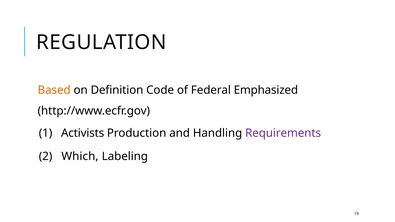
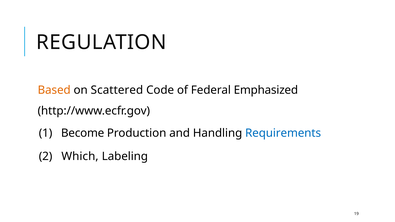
Definition: Definition -> Scattered
Activists: Activists -> Become
Requirements colour: purple -> blue
